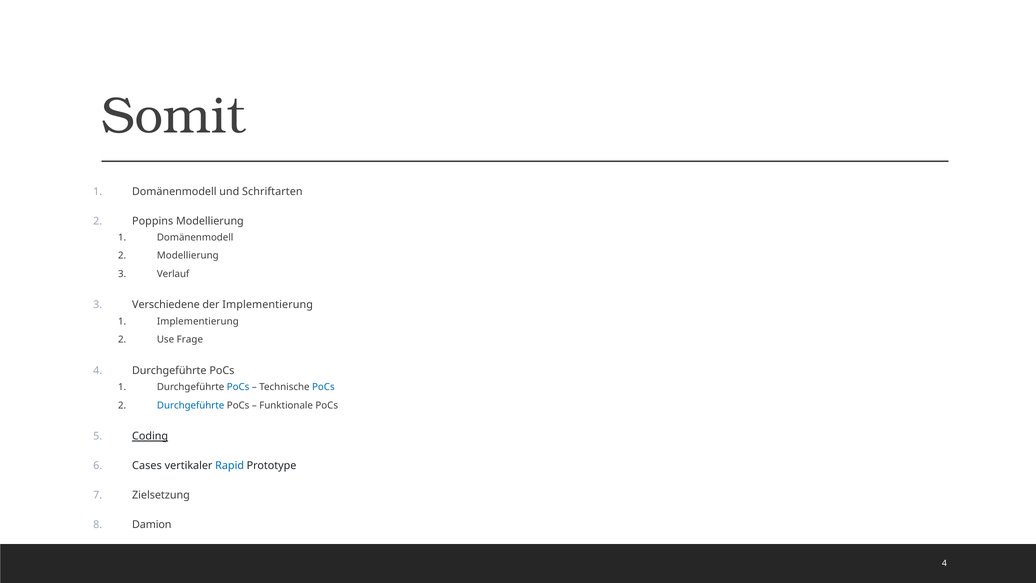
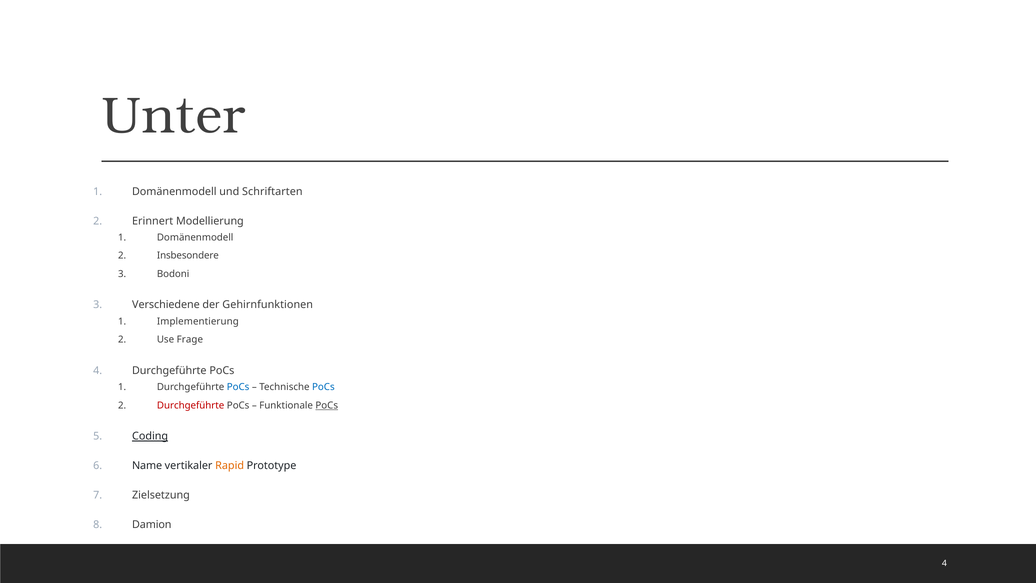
Somit: Somit -> Unter
Poppins: Poppins -> Erinnert
Modellierung at (188, 256): Modellierung -> Insbesondere
Verlauf: Verlauf -> Bodoni
der Implementierung: Implementierung -> Gehirnfunktionen
Durchgeführte at (191, 405) colour: blue -> red
PoCs at (327, 405) underline: none -> present
Cases: Cases -> Name
Rapid colour: blue -> orange
